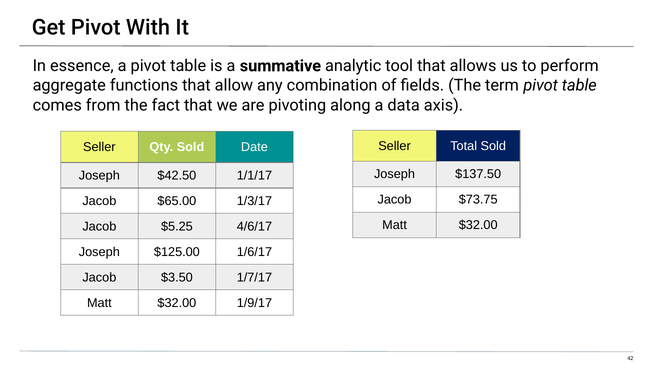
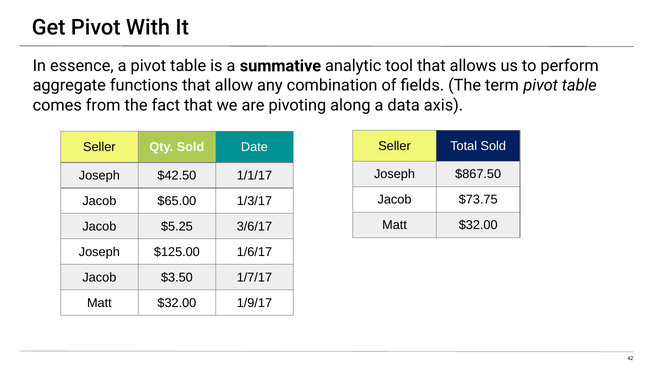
$137.50: $137.50 -> $867.50
4/6/17: 4/6/17 -> 3/6/17
